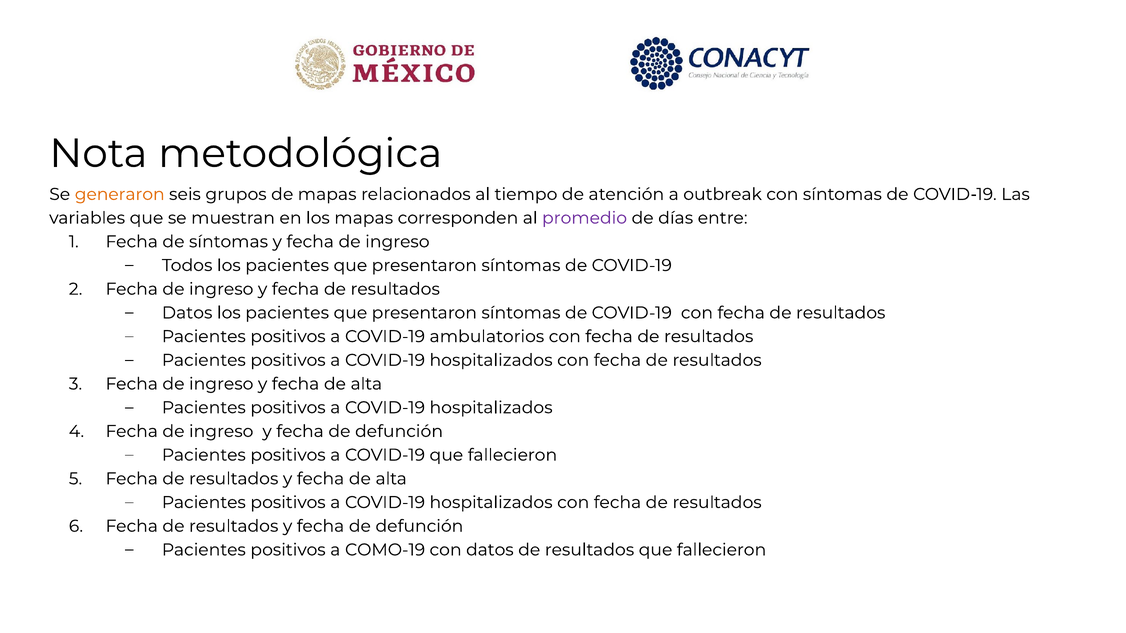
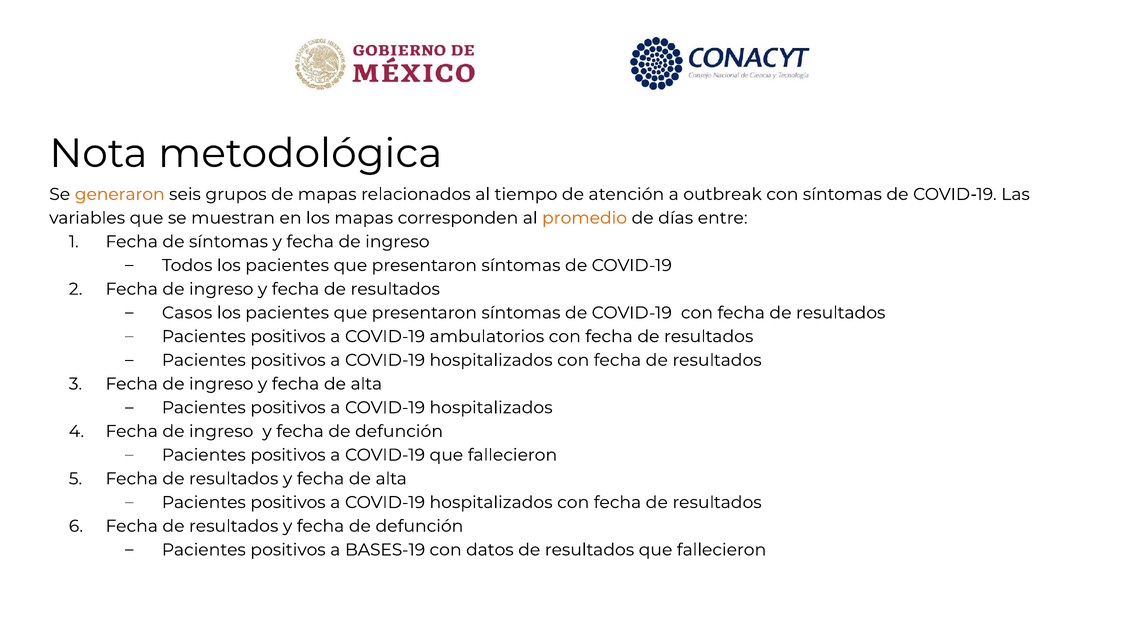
promedio colour: purple -> orange
Datos at (187, 313): Datos -> Casos
COMO-19: COMO-19 -> BASES-19
